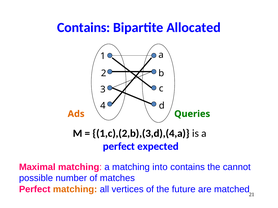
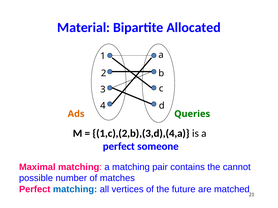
Contains at (84, 28): Contains -> Material
expected: expected -> someone
into: into -> pair
matching at (75, 190) colour: orange -> blue
